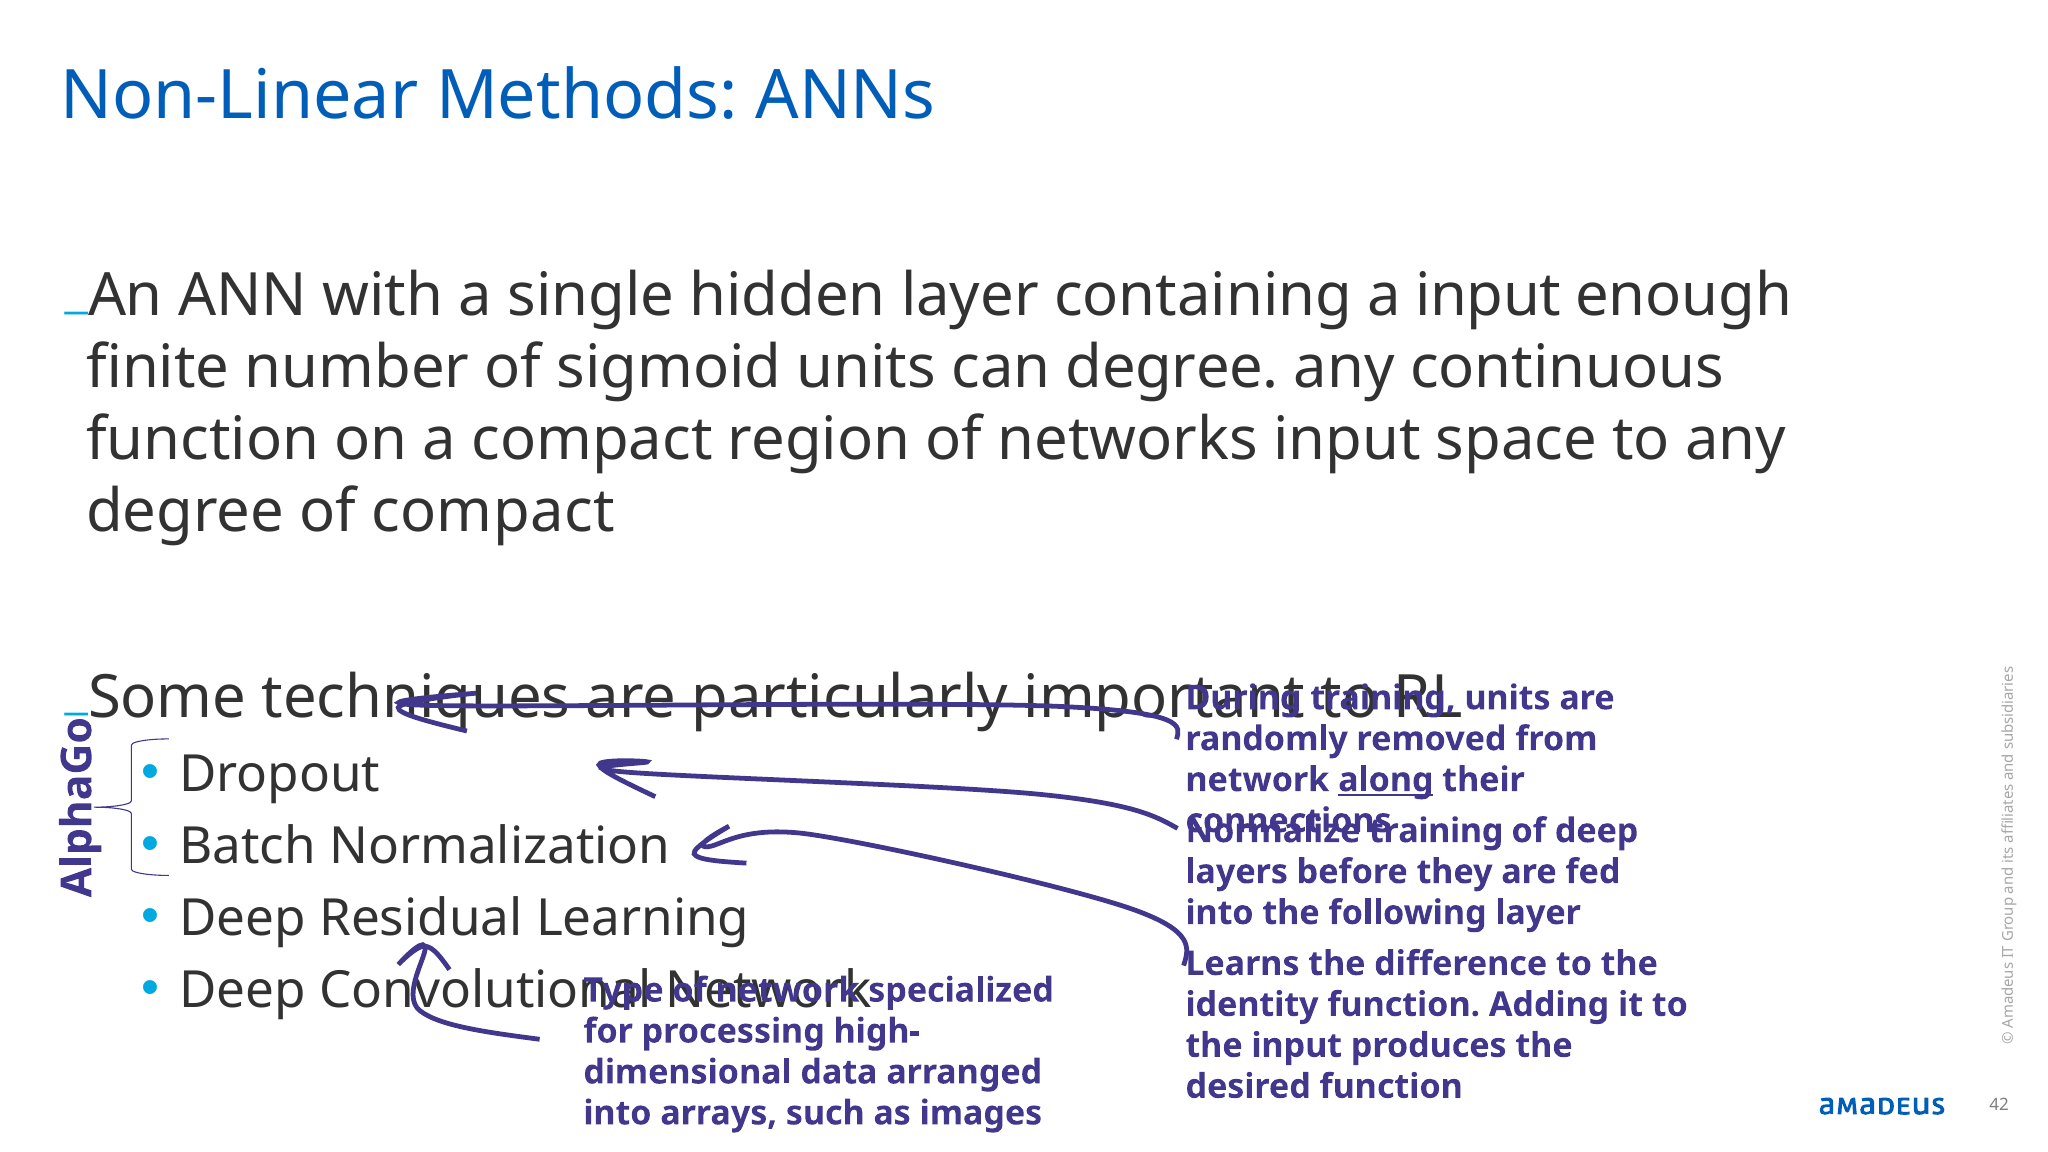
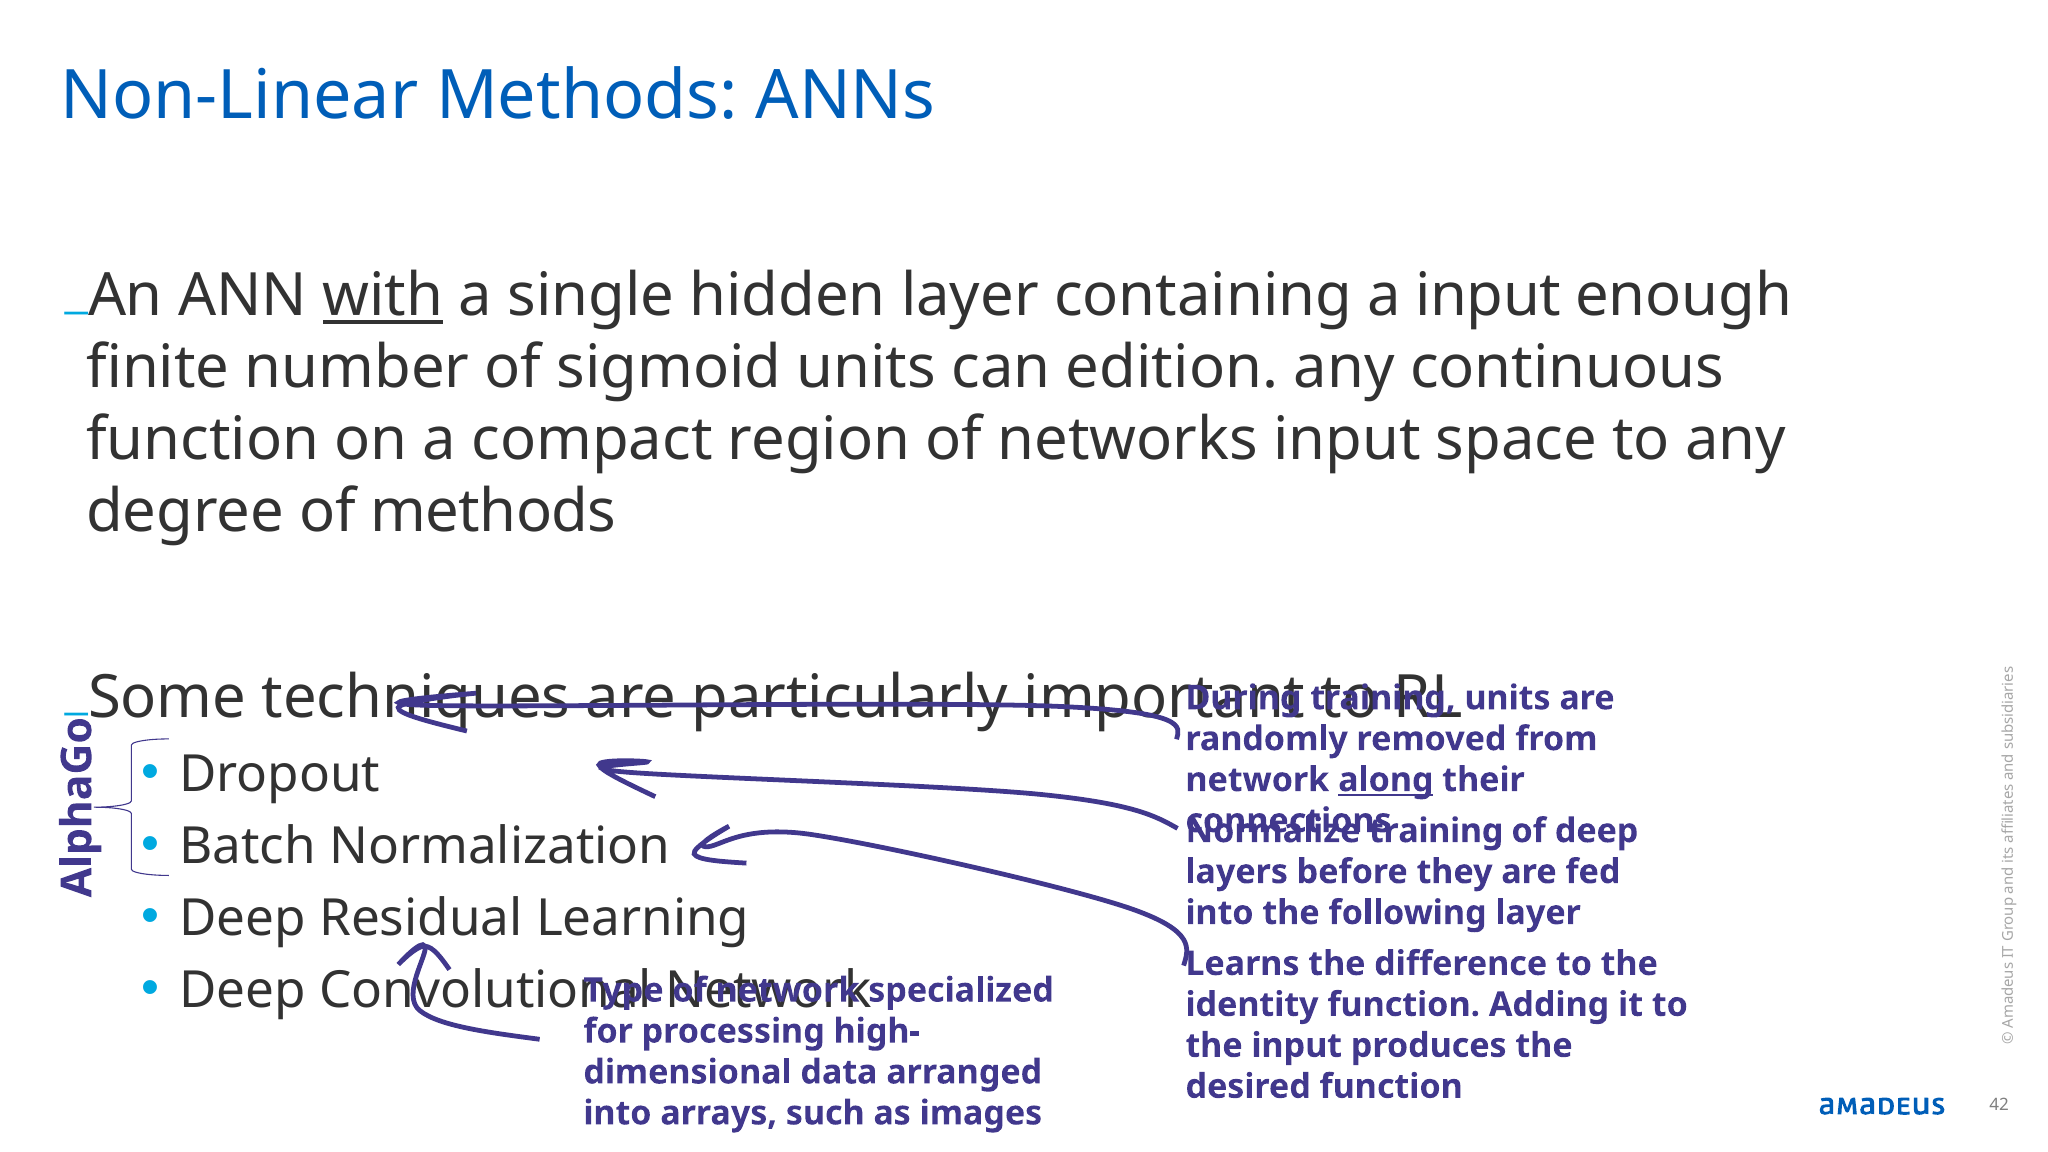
with underline: none -> present
can degree: degree -> edition
of compact: compact -> methods
